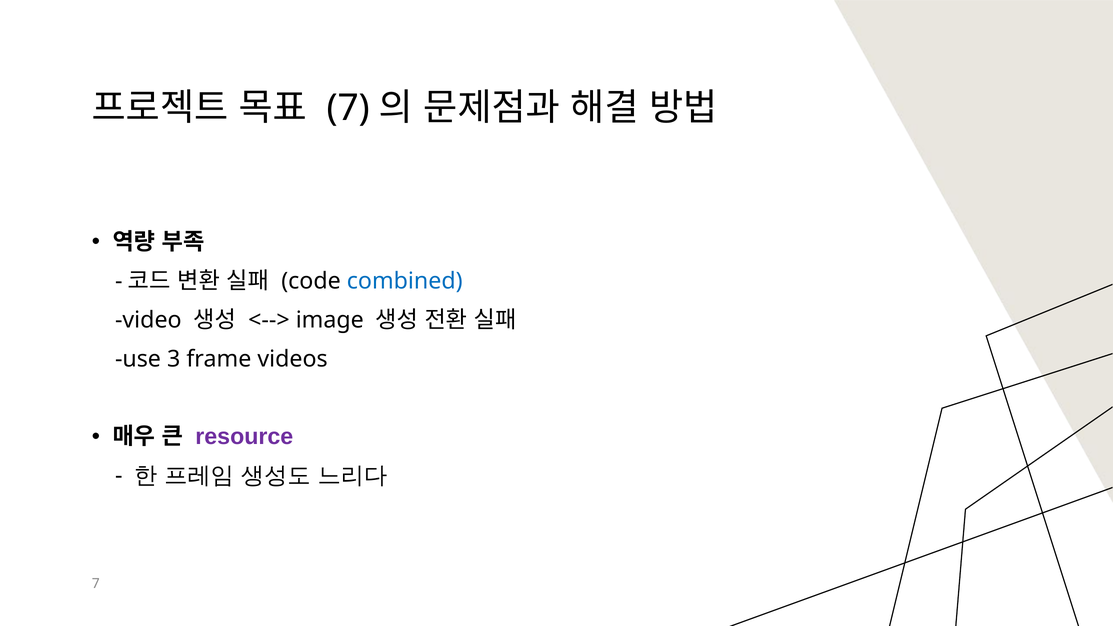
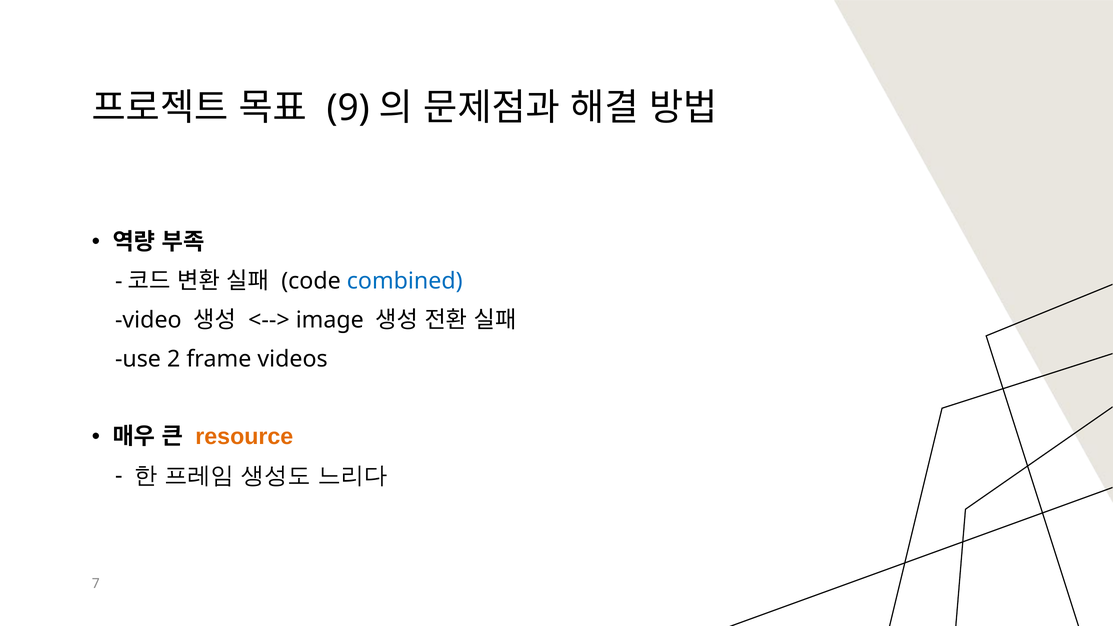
7 at (348, 108): 7 -> 9
3: 3 -> 2
resource colour: purple -> orange
